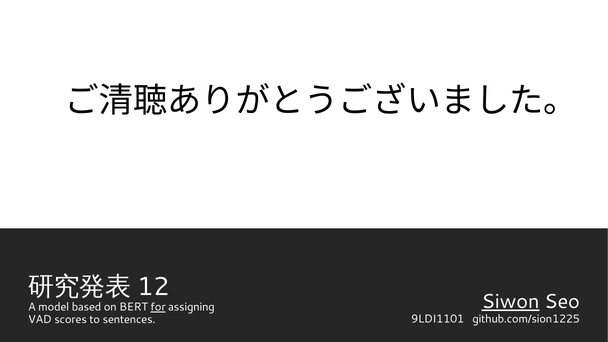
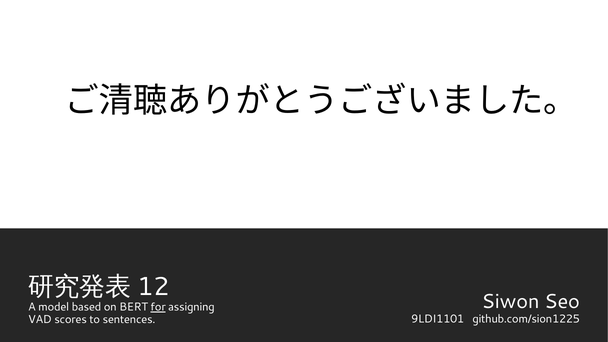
Siwon underline: present -> none
